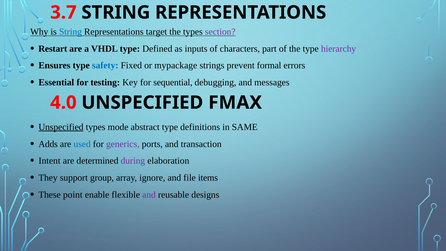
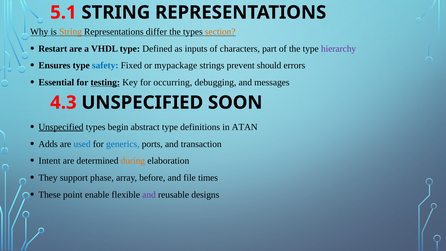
3.7: 3.7 -> 5.1
String at (70, 32) colour: blue -> orange
target: target -> differ
section colour: purple -> orange
formal: formal -> should
testing underline: none -> present
sequential: sequential -> occurring
4.0: 4.0 -> 4.3
FMAX: FMAX -> SOON
mode: mode -> begin
SAME: SAME -> ATAN
generics colour: purple -> blue
during colour: purple -> orange
group: group -> phase
ignore: ignore -> before
items: items -> times
